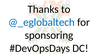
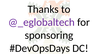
@_eglobaltech colour: blue -> purple
